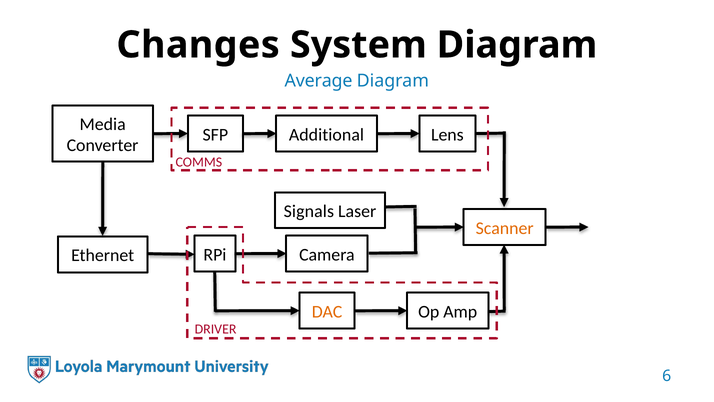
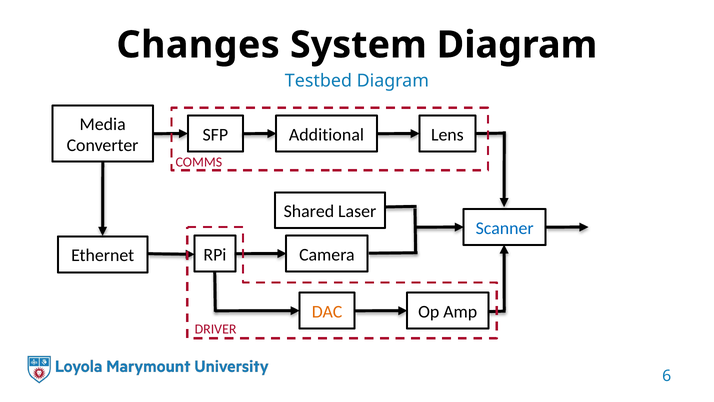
Average: Average -> Testbed
Signals: Signals -> Shared
Scanner colour: orange -> blue
